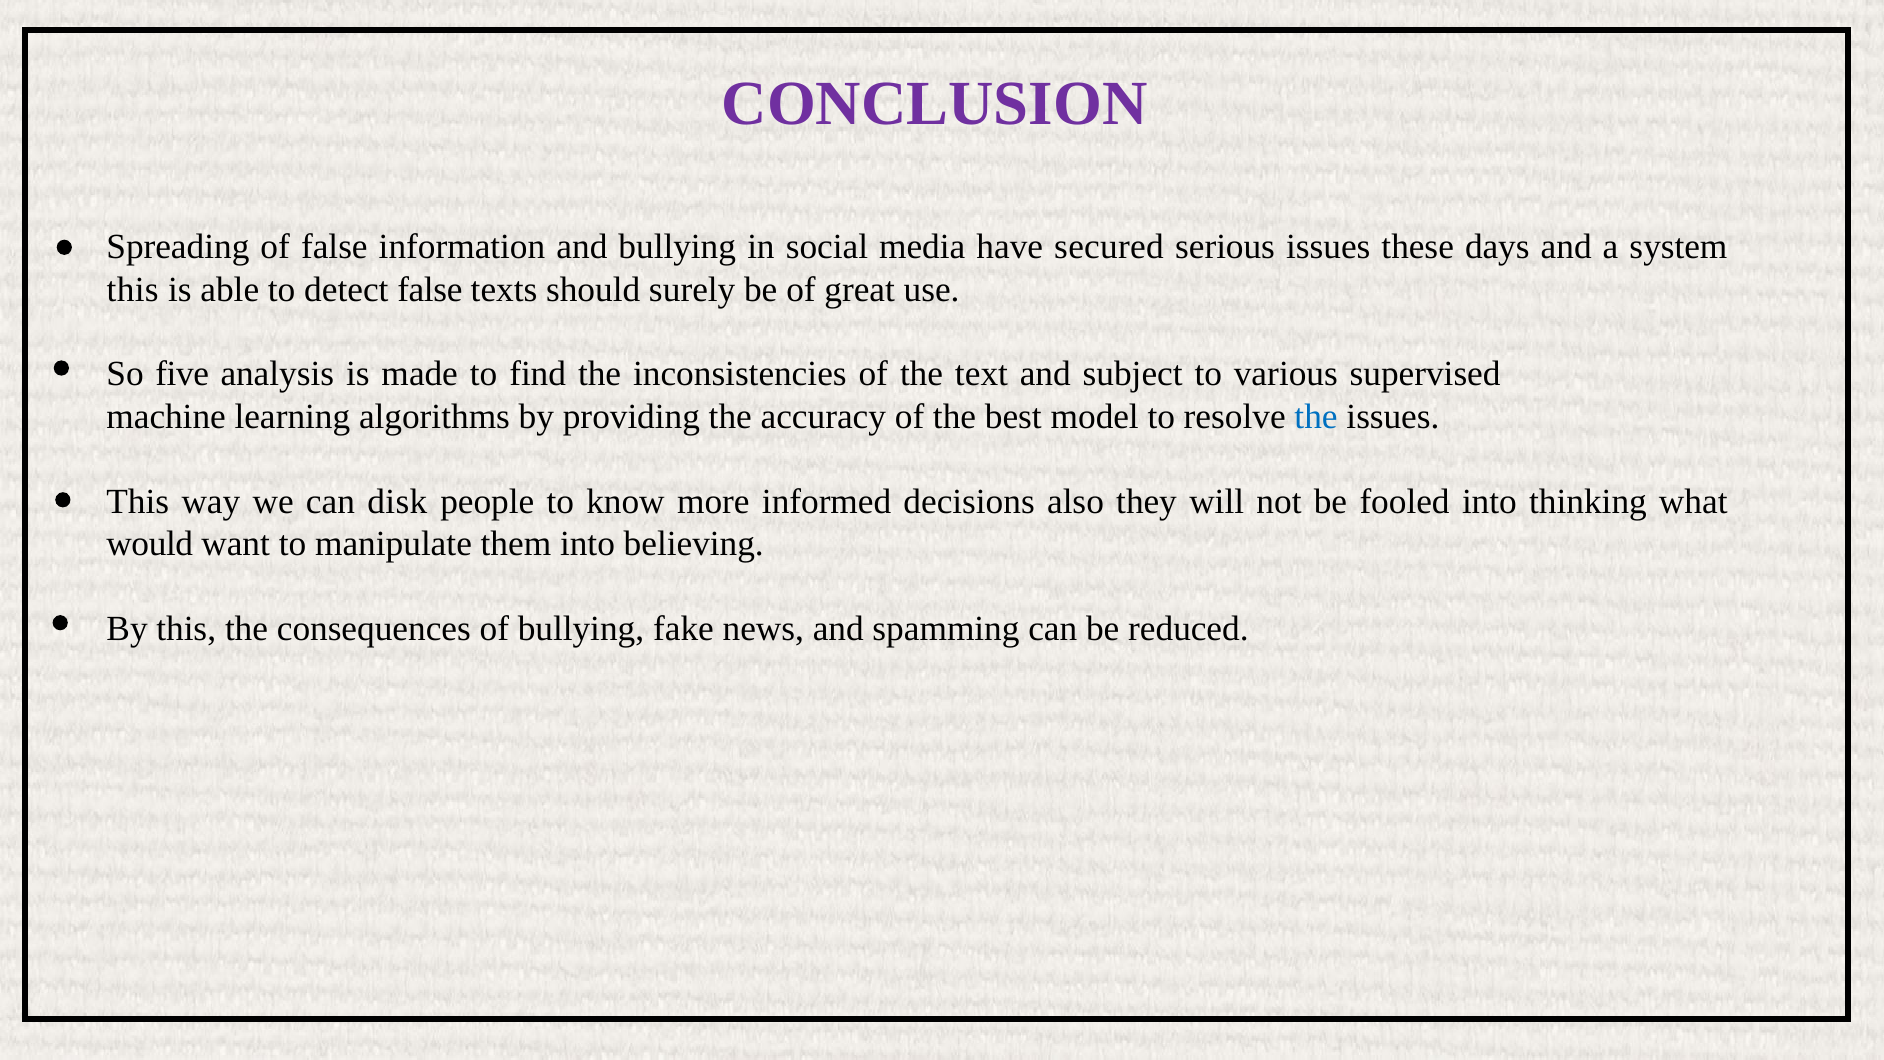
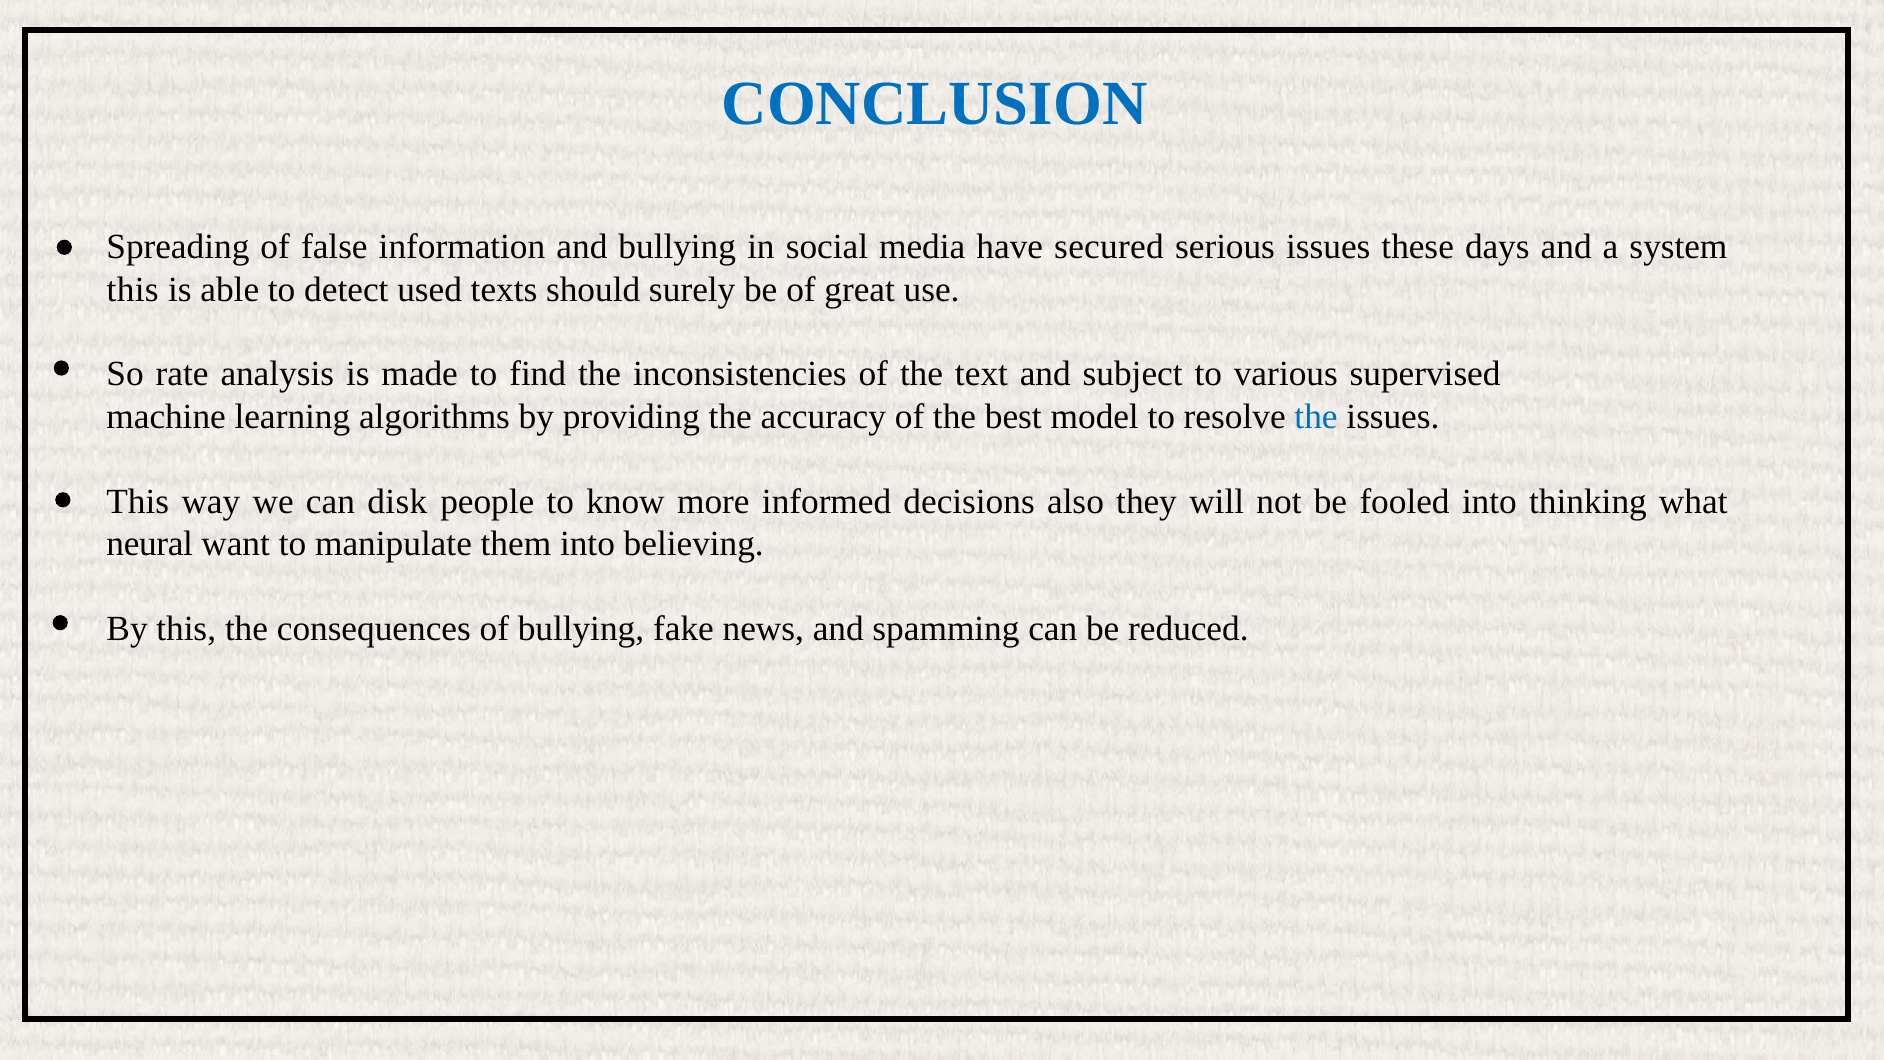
CONCLUSION colour: purple -> blue
detect false: false -> used
five: five -> rate
would: would -> neural
